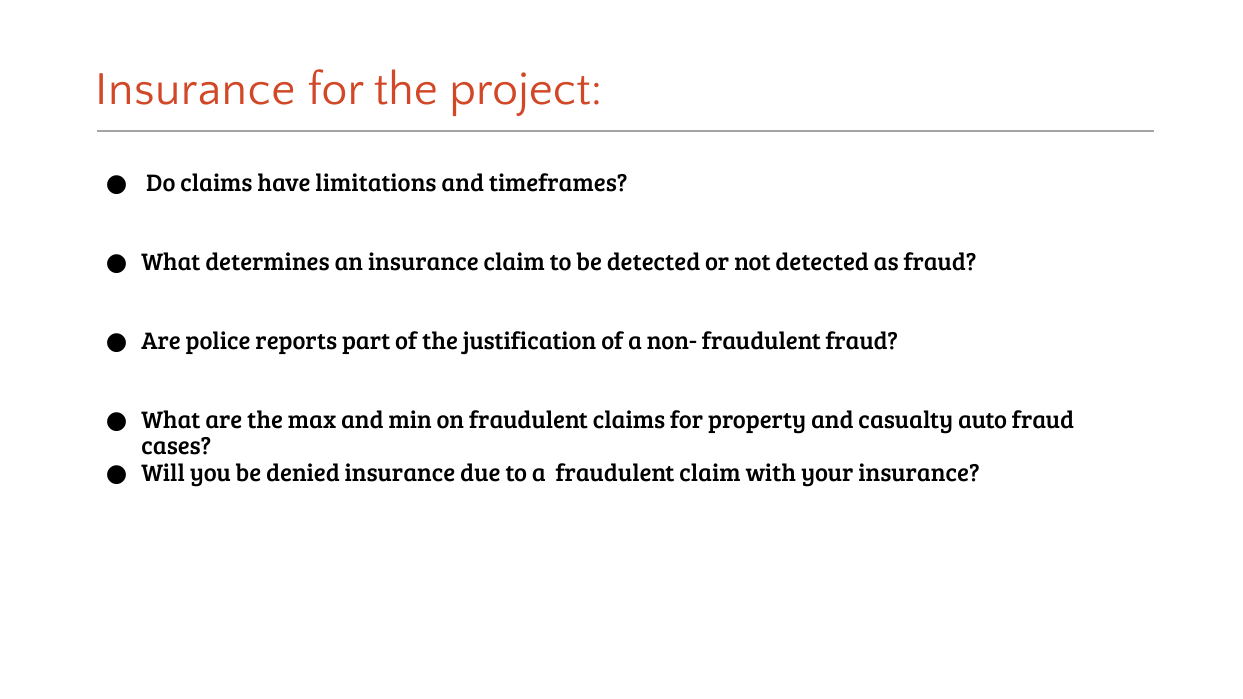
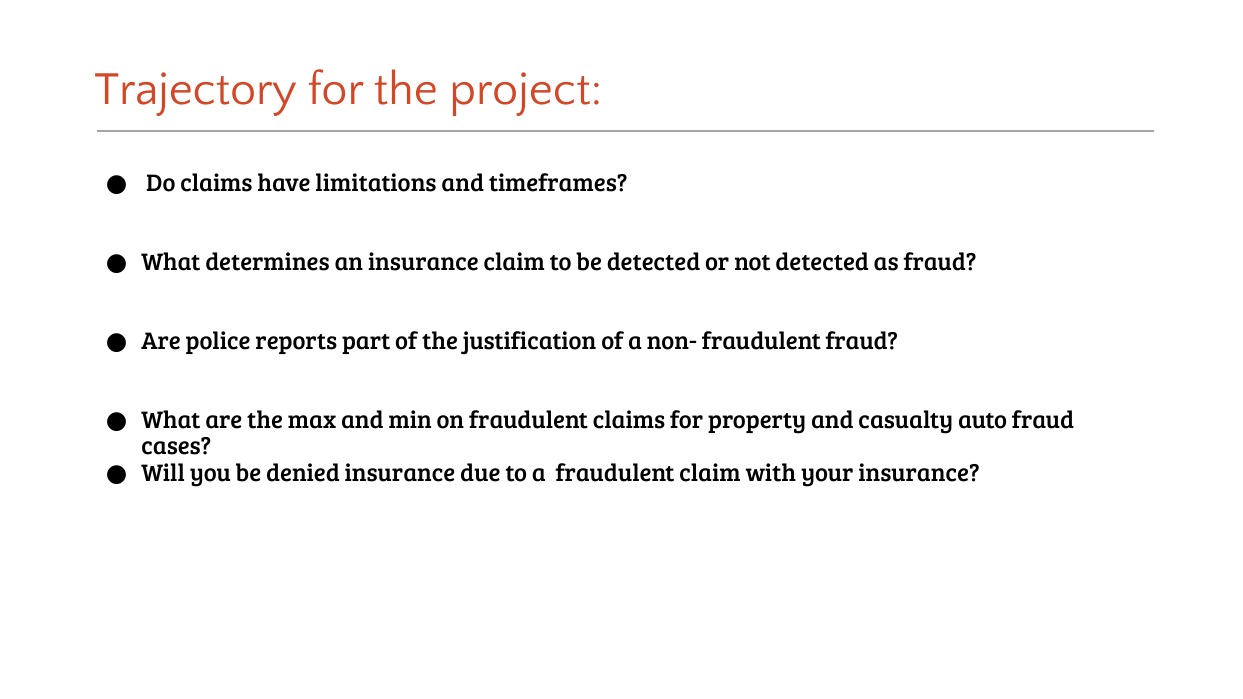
Insurance at (195, 89): Insurance -> Trajectory
